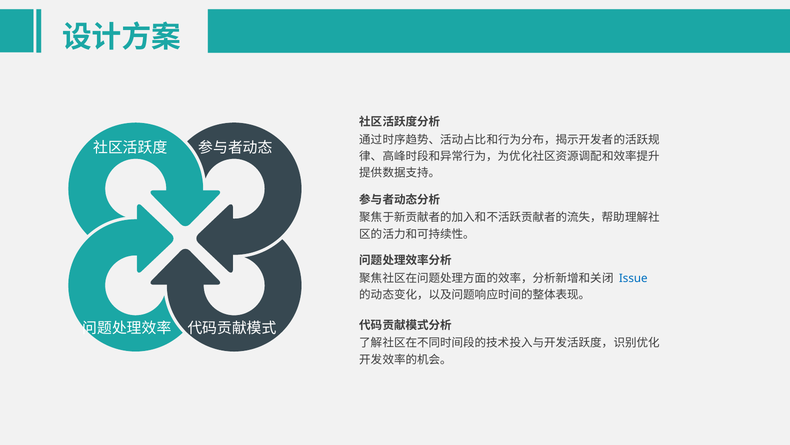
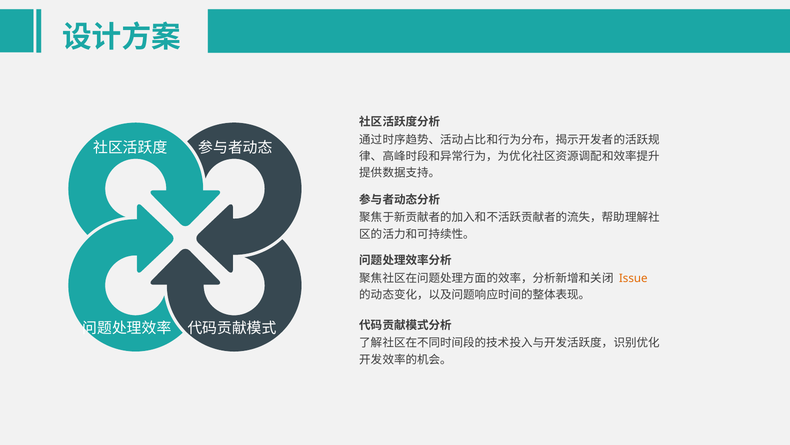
Issue colour: blue -> orange
